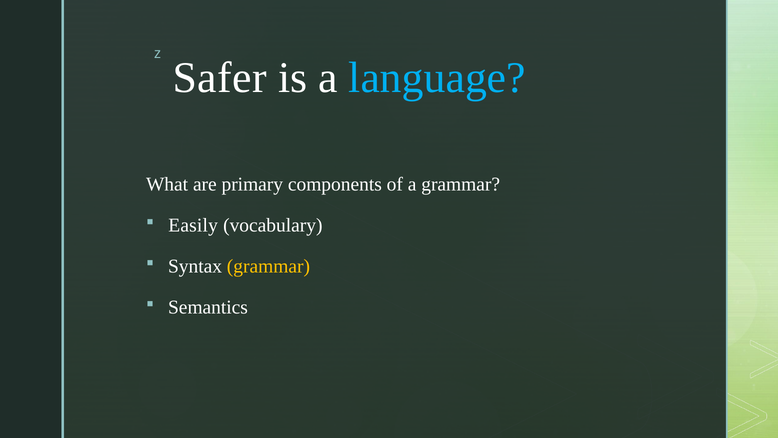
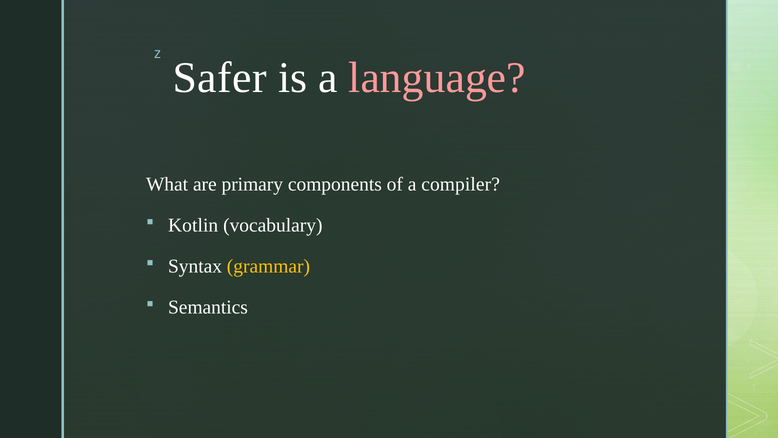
language colour: light blue -> pink
a grammar: grammar -> compiler
Easily: Easily -> Kotlin
